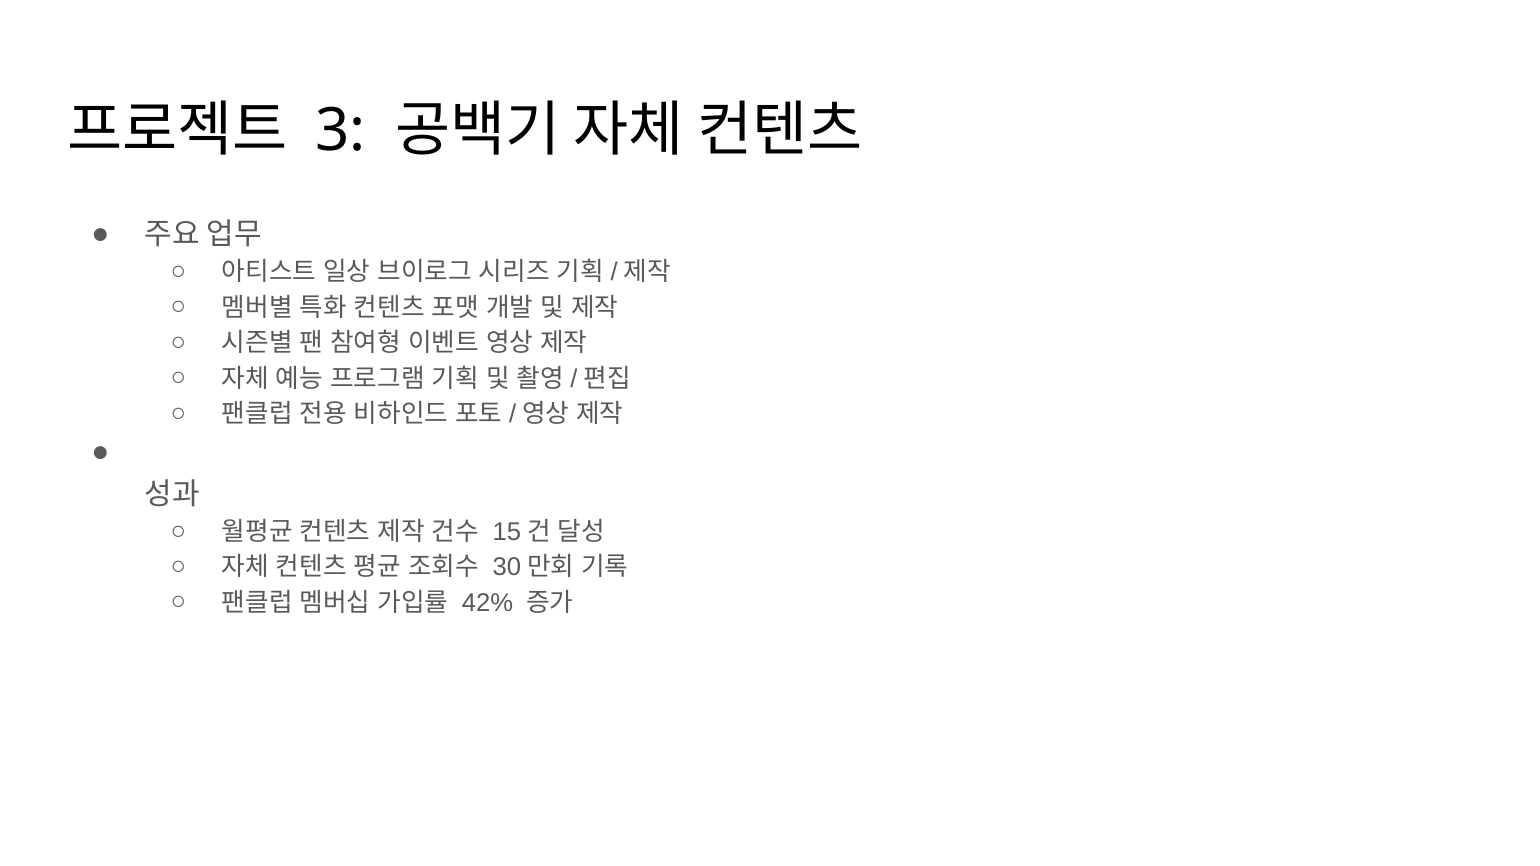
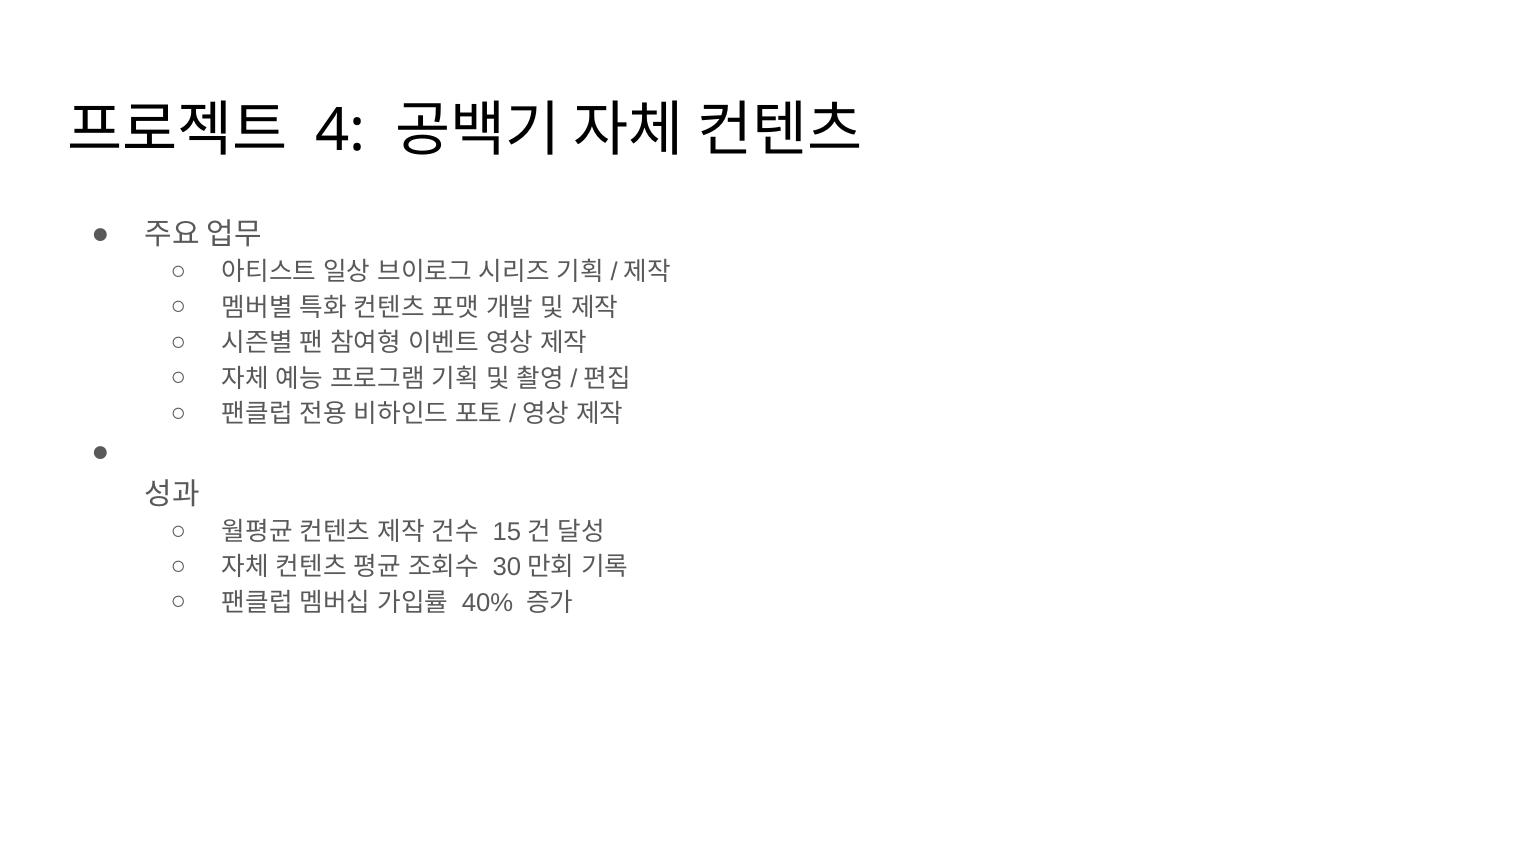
3: 3 -> 4
42%: 42% -> 40%
